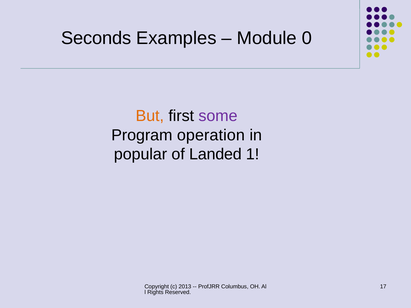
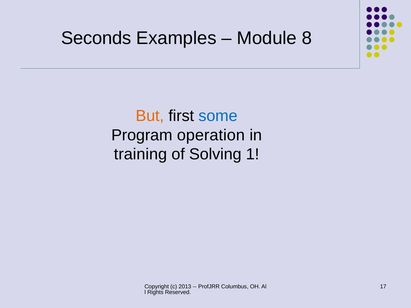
0: 0 -> 8
some colour: purple -> blue
popular: popular -> training
Landed: Landed -> Solving
